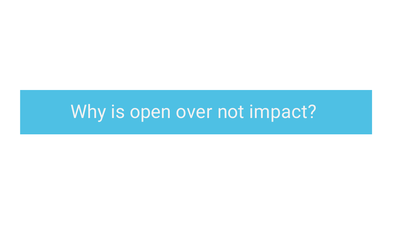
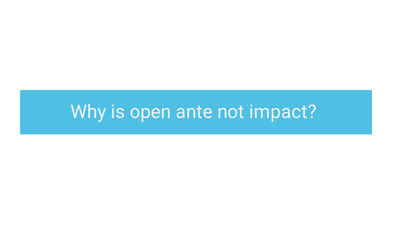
over: over -> ante
